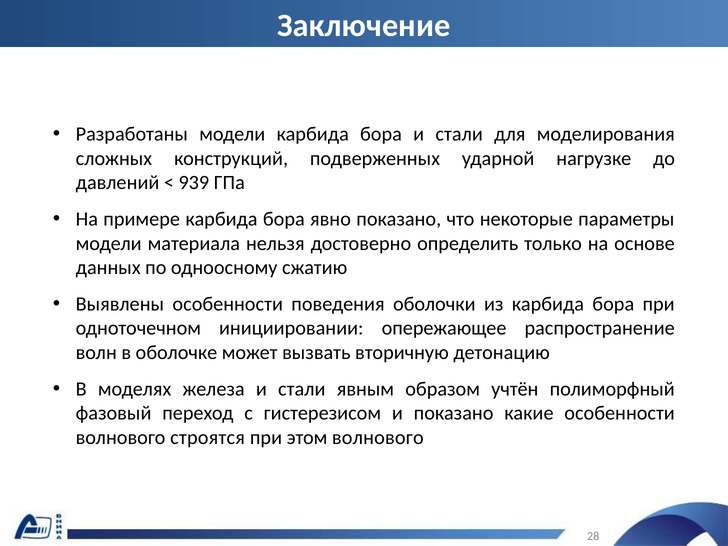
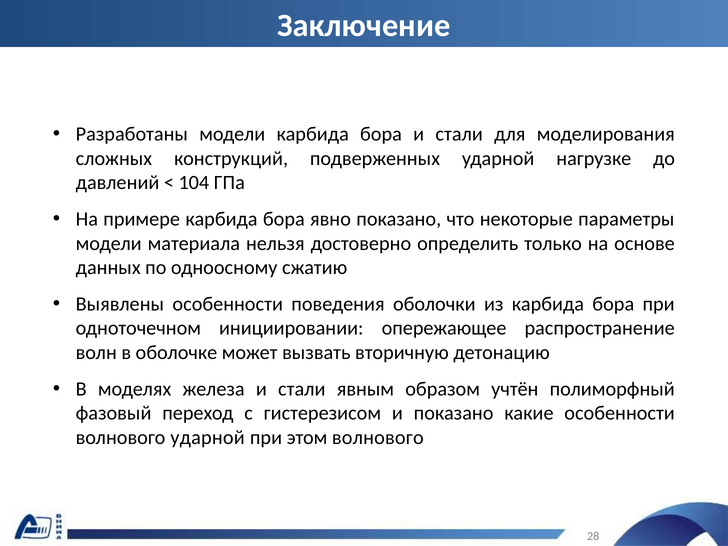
939: 939 -> 104
волнового строятся: строятся -> ударной
